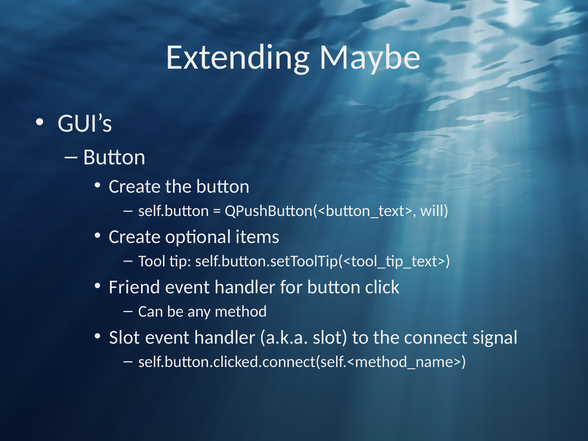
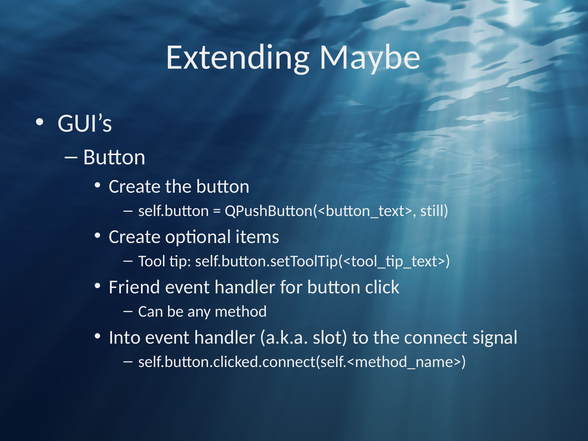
will: will -> still
Slot at (125, 337): Slot -> Into
